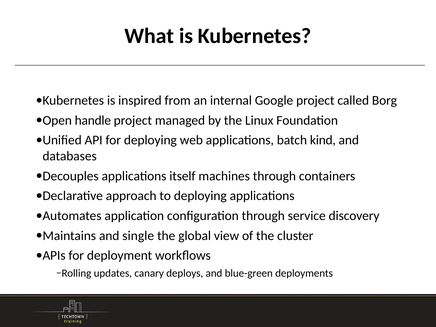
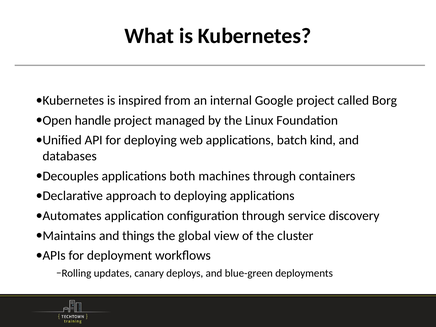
itself: itself -> both
single: single -> things
